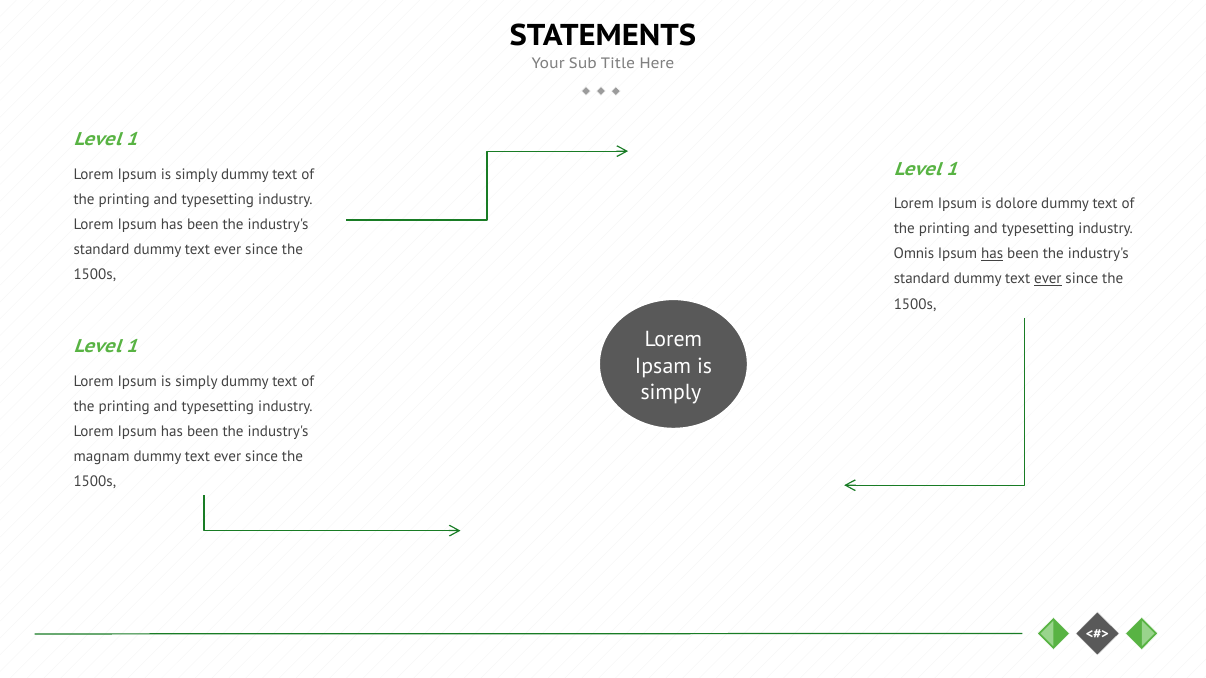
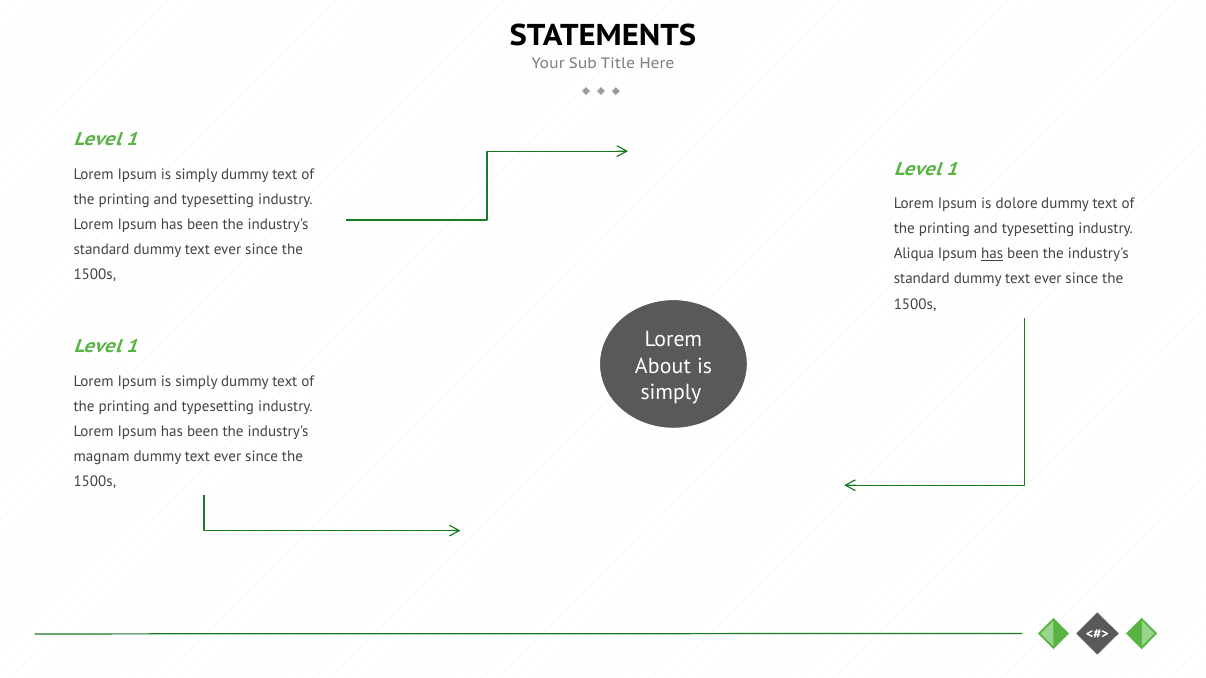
Omnis: Omnis -> Aliqua
ever at (1048, 279) underline: present -> none
Ipsam: Ipsam -> About
